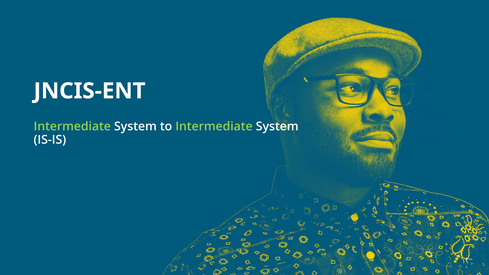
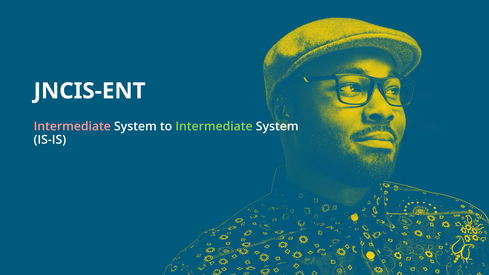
Intermediate at (72, 127) colour: light green -> pink
